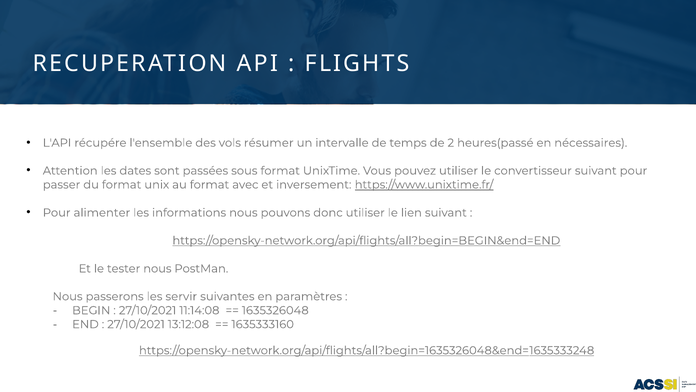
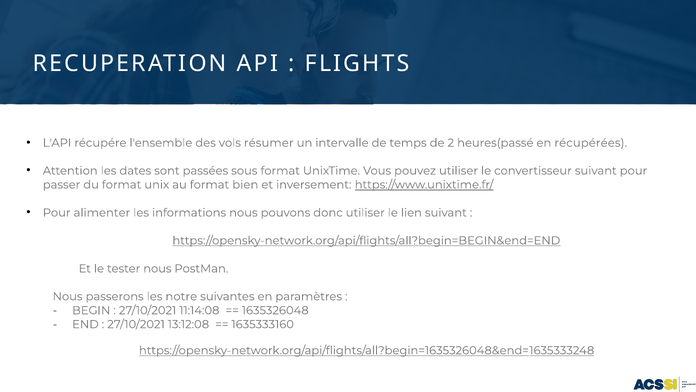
nécessaires: nécessaires -> récupérées
avec: avec -> bien
servir: servir -> notre
